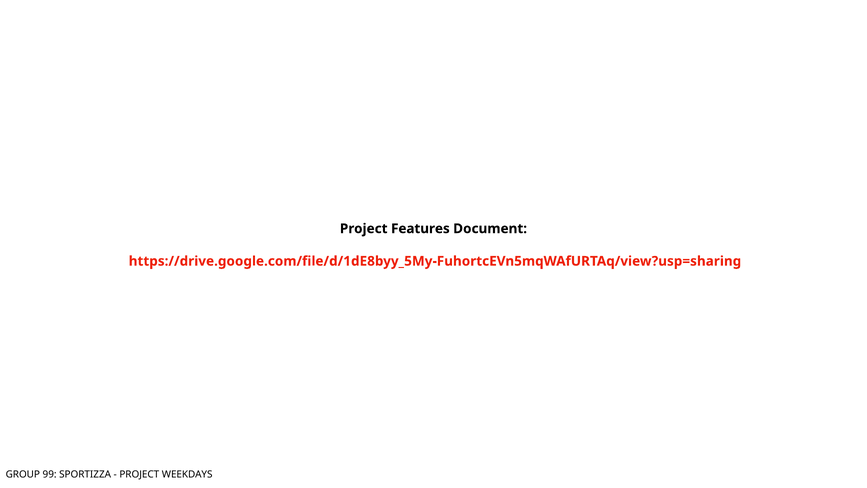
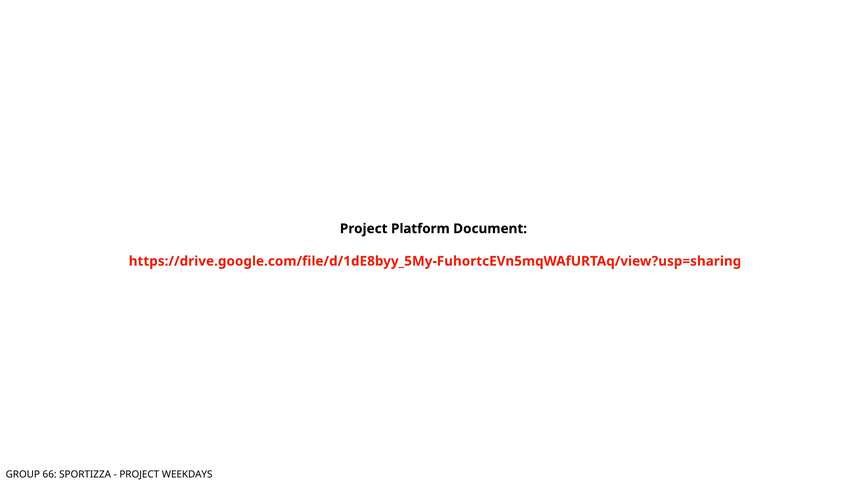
Features: Features -> Platform
99: 99 -> 66
